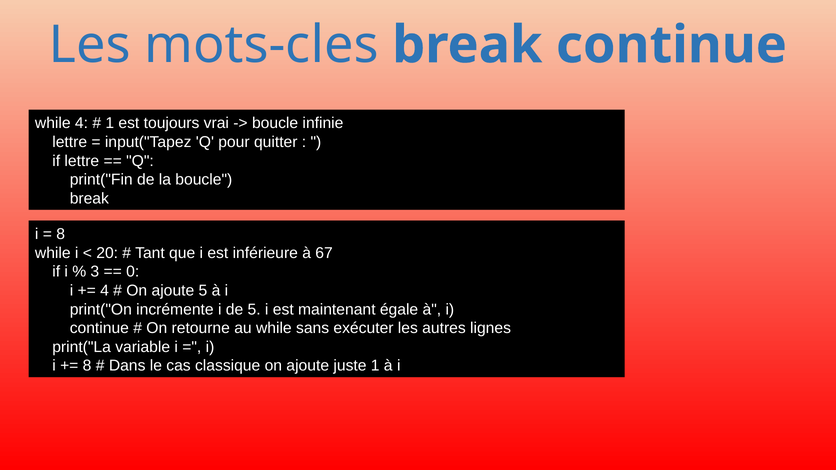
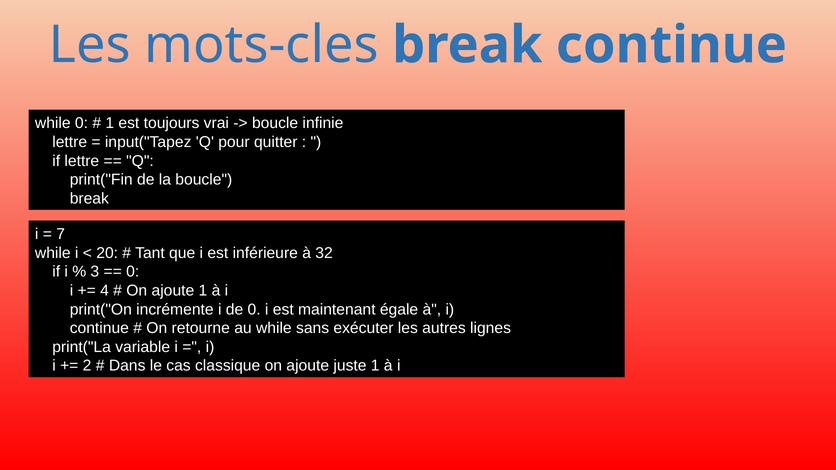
while 4: 4 -> 0
8 at (61, 234): 8 -> 7
67: 67 -> 32
ajoute 5: 5 -> 1
de 5: 5 -> 0
8 at (87, 366): 8 -> 2
